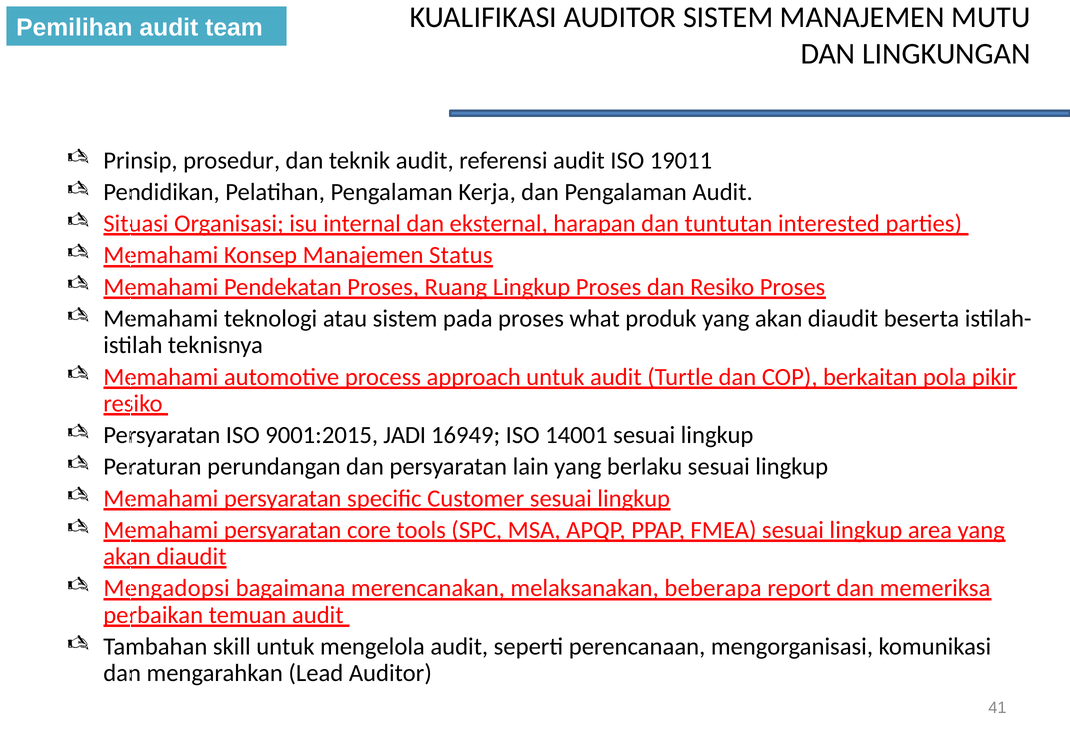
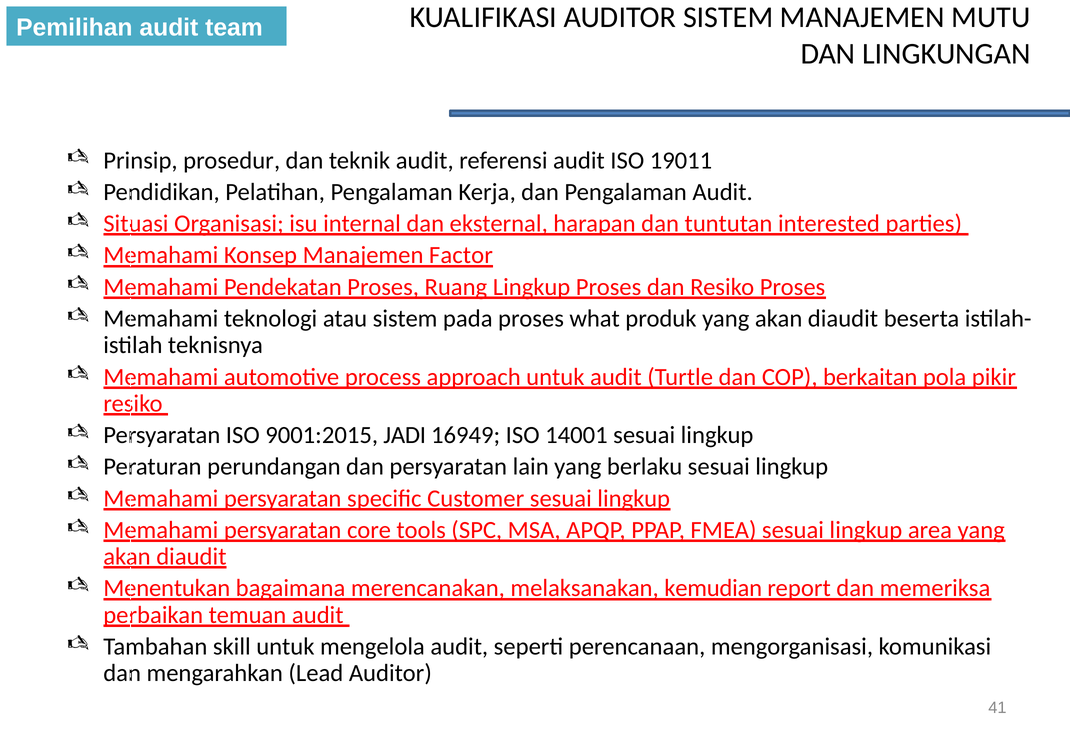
Status: Status -> Factor
Mengadopsi: Mengadopsi -> Menentukan
beberapa: beberapa -> kemudian
